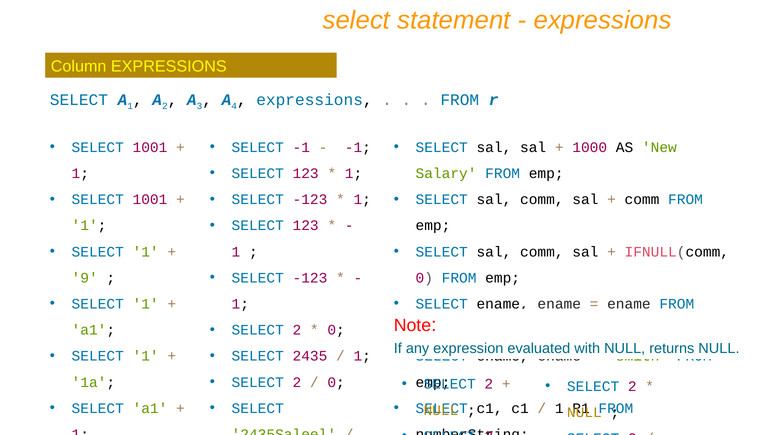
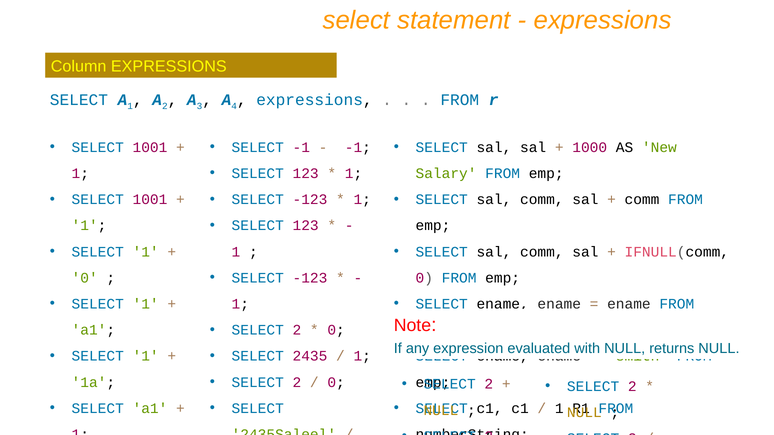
9 at (85, 278): 9 -> 0
